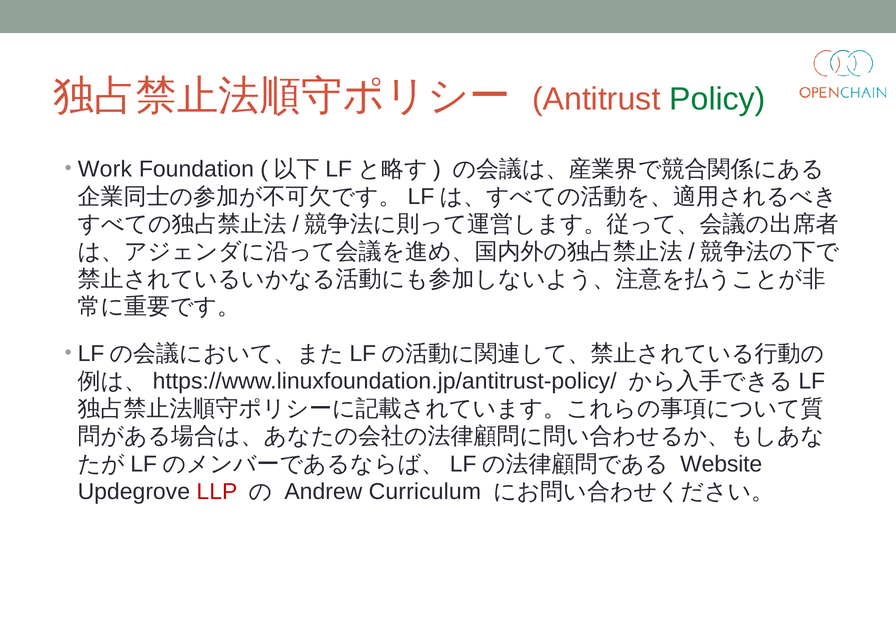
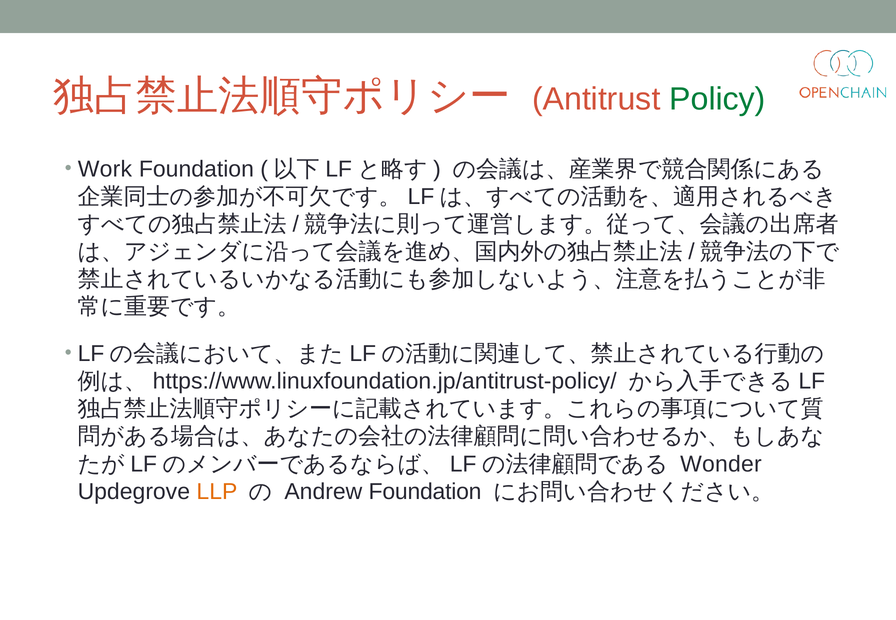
Website: Website -> Wonder
LLP colour: red -> orange
Andrew Curriculum: Curriculum -> Foundation
